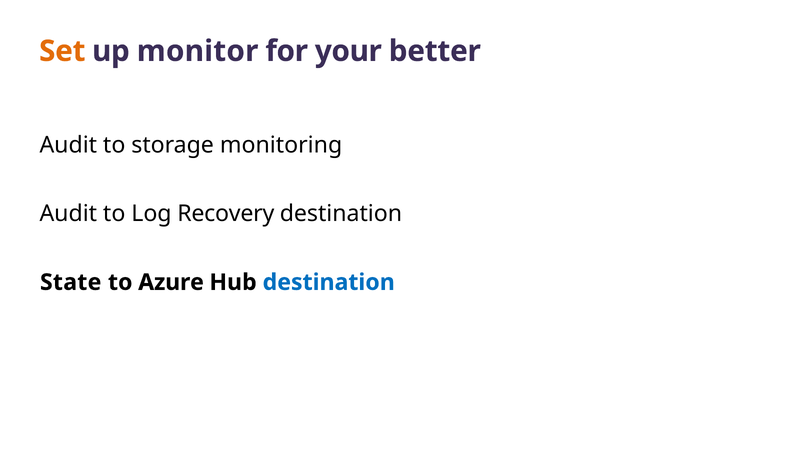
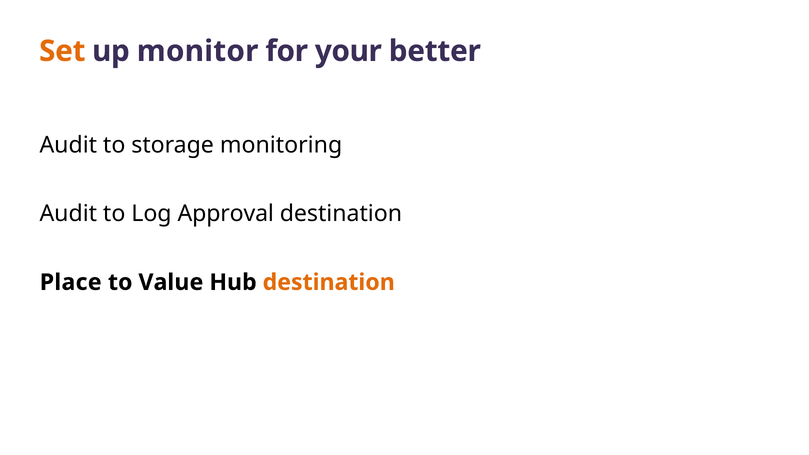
Recovery: Recovery -> Approval
State: State -> Place
Azure: Azure -> Value
destination at (329, 282) colour: blue -> orange
